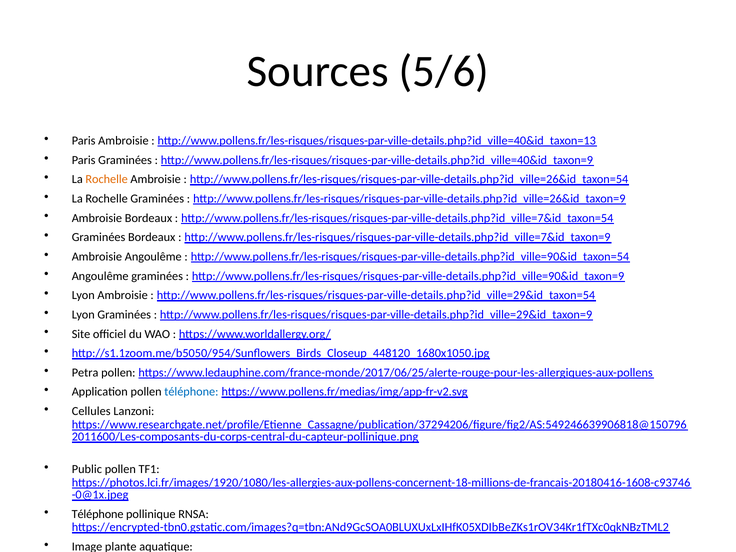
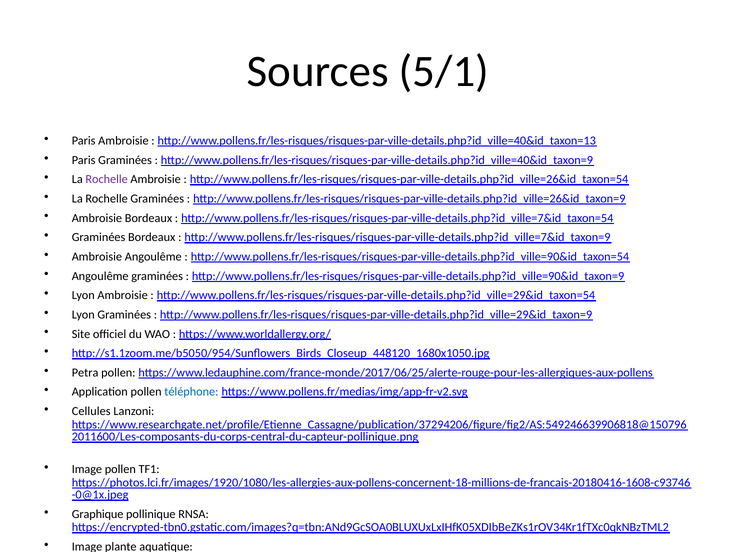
5/6: 5/6 -> 5/1
Rochelle at (107, 179) colour: orange -> purple
Public at (87, 469): Public -> Image
Téléphone at (98, 514): Téléphone -> Graphique
